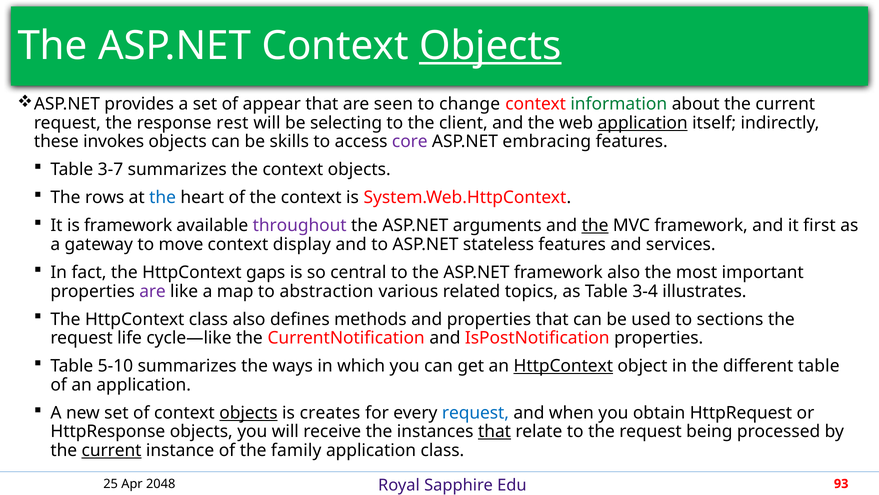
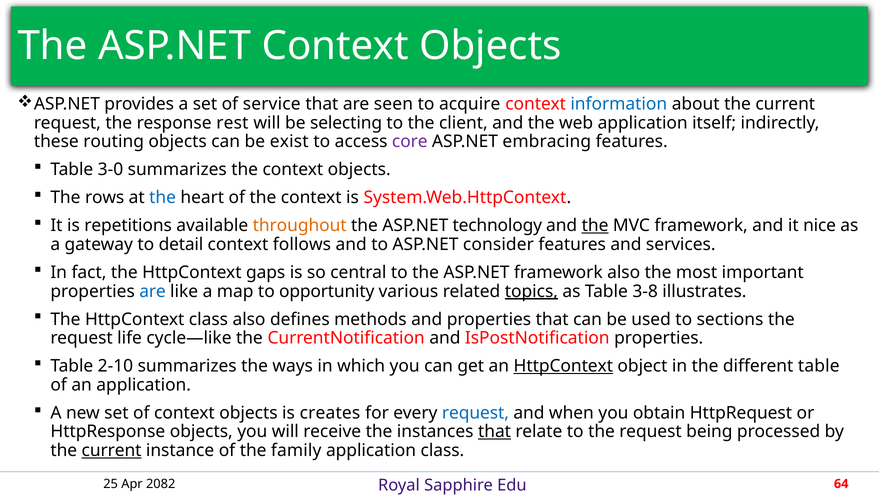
Objects at (490, 46) underline: present -> none
appear: appear -> service
change: change -> acquire
information colour: green -> blue
application at (643, 123) underline: present -> none
invokes: invokes -> routing
skills: skills -> exist
3-7: 3-7 -> 3-0
is framework: framework -> repetitions
throughout colour: purple -> orange
arguments: arguments -> technology
first: first -> nice
move: move -> detail
display: display -> follows
stateless: stateless -> consider
are at (153, 291) colour: purple -> blue
abstraction: abstraction -> opportunity
topics underline: none -> present
3-4: 3-4 -> 3-8
5-10: 5-10 -> 2-10
objects at (248, 412) underline: present -> none
2048: 2048 -> 2082
93: 93 -> 64
